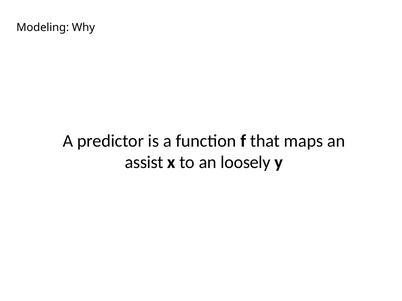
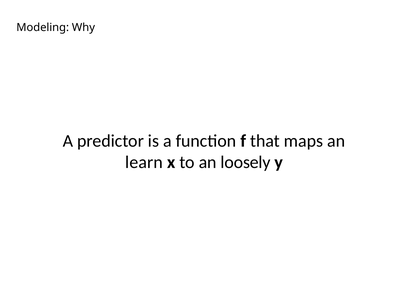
assist: assist -> learn
